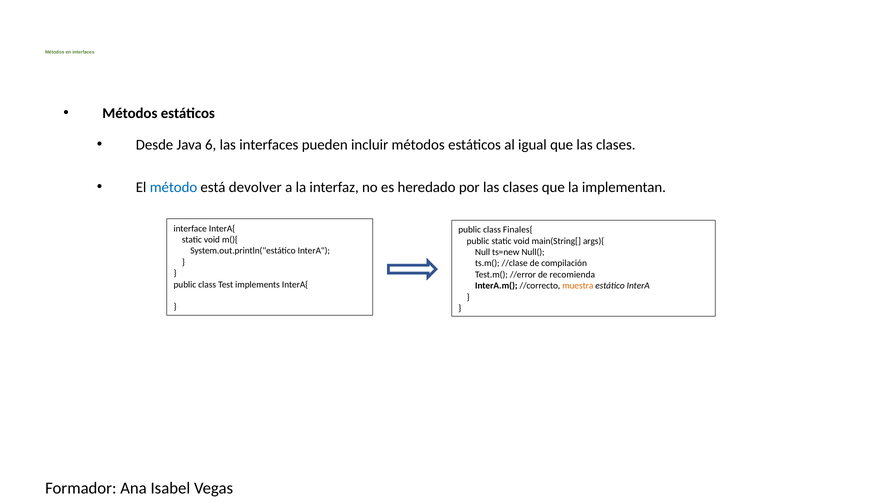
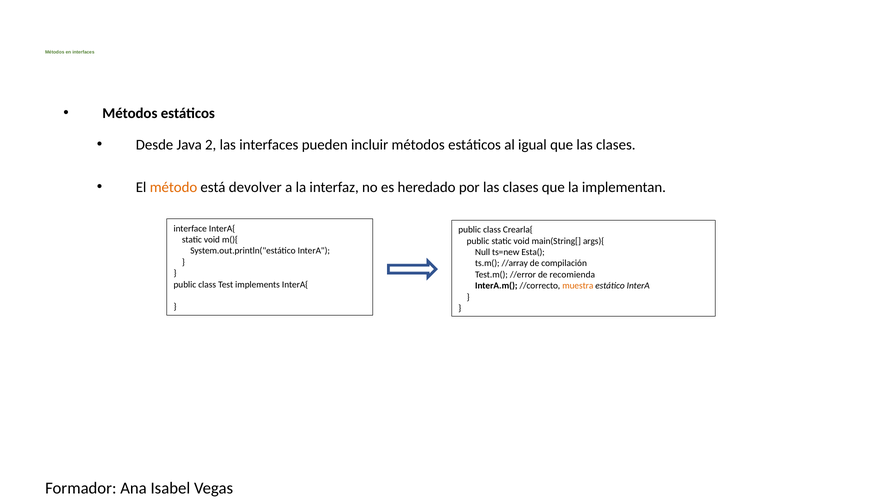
6: 6 -> 2
método colour: blue -> orange
Finales{: Finales{ -> Crearla{
Null(: Null( -> Esta(
//clase: //clase -> //array
